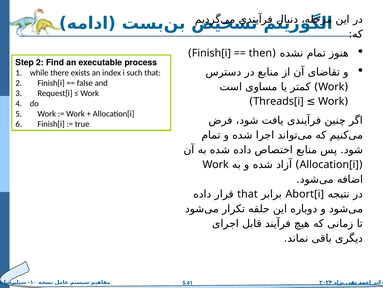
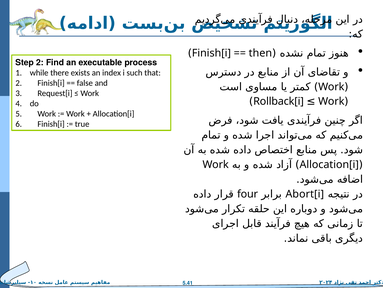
Threads[i: Threads[i -> Rollback[i
that at (247, 194): that -> four
